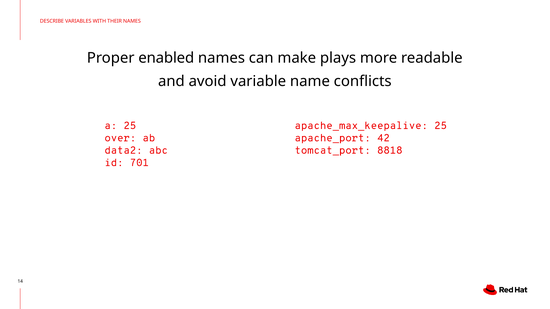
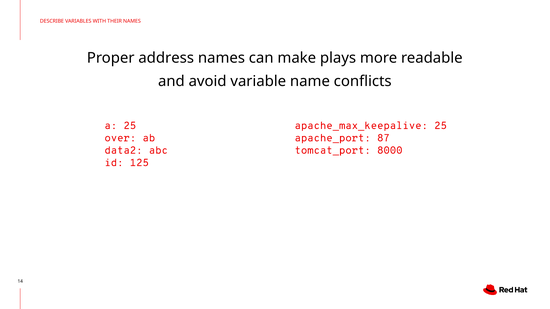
enabled: enabled -> address
42: 42 -> 87
8818: 8818 -> 8000
701: 701 -> 125
